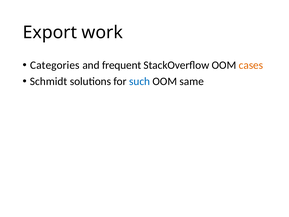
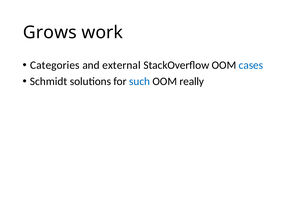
Export: Export -> Grows
frequent: frequent -> external
cases colour: orange -> blue
same: same -> really
